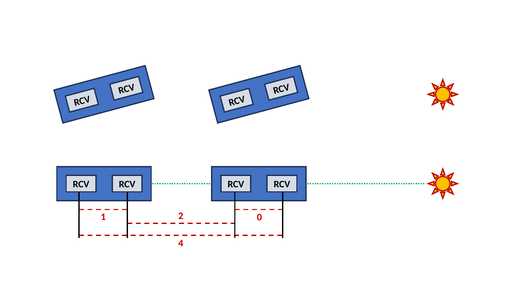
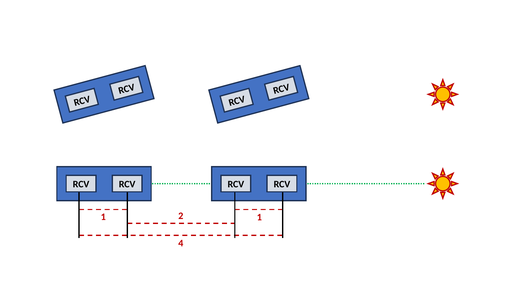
1 0: 0 -> 1
